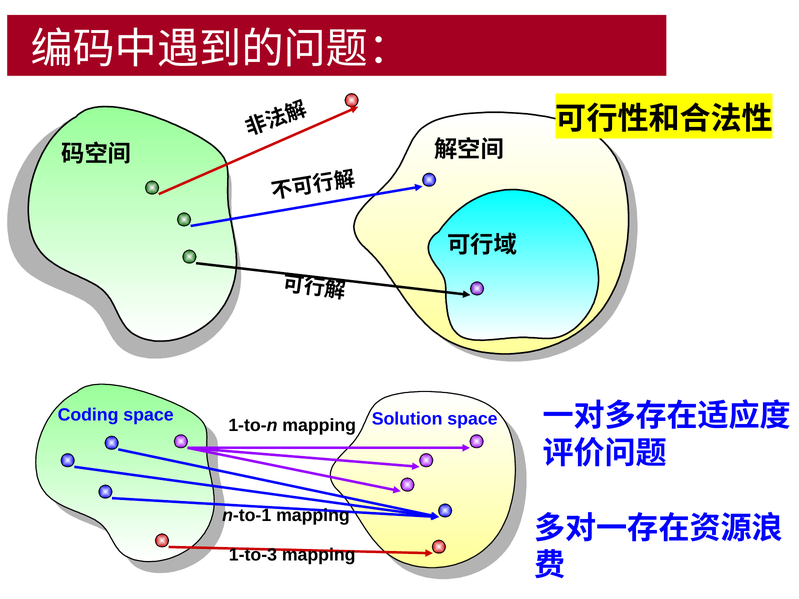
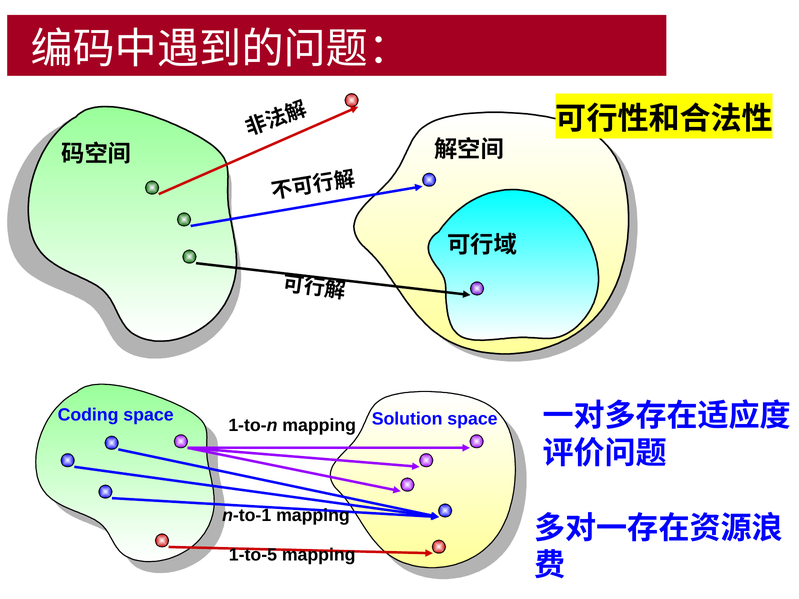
1-to-3: 1-to-3 -> 1-to-5
